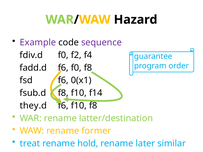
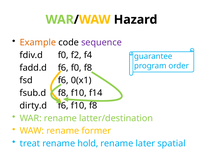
Example colour: purple -> orange
they.d: they.d -> dirty.d
similar: similar -> spatial
